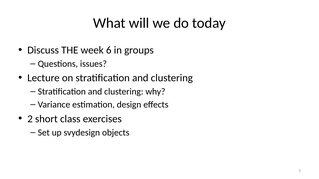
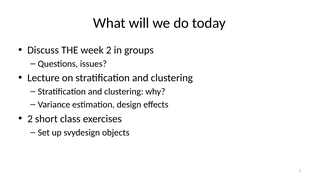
week 6: 6 -> 2
